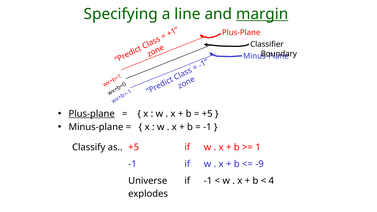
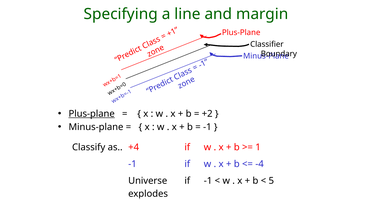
margin underline: present -> none
+5 at (207, 114): +5 -> +2
as +5: +5 -> +4
-9: -9 -> -4
4: 4 -> 5
